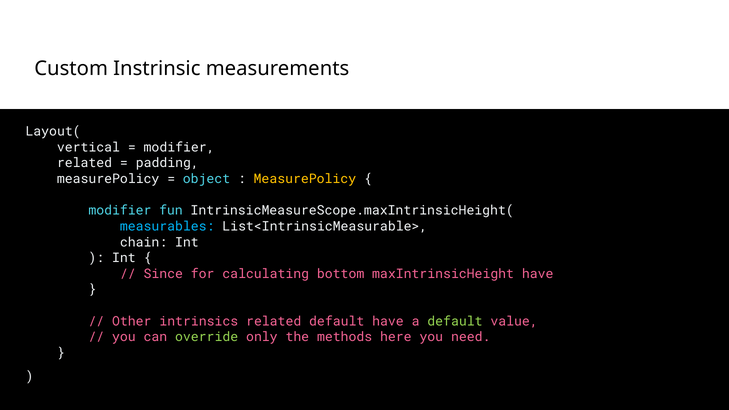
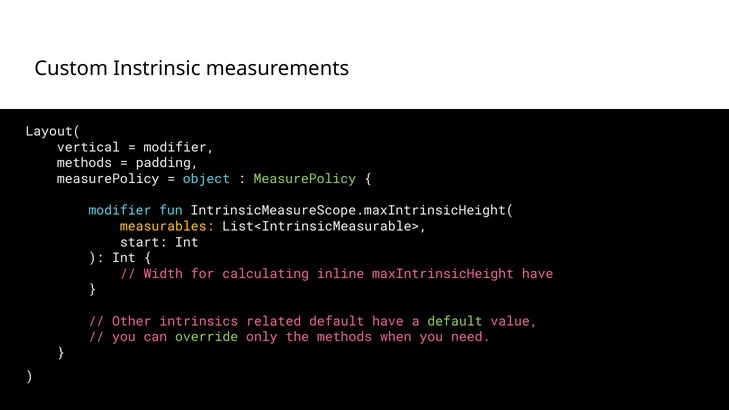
related at (85, 163): related -> methods
MeasurePolicy at (305, 179) colour: yellow -> light green
measurables colour: light blue -> yellow
chain: chain -> start
Since: Since -> Width
bottom: bottom -> inline
here: here -> when
